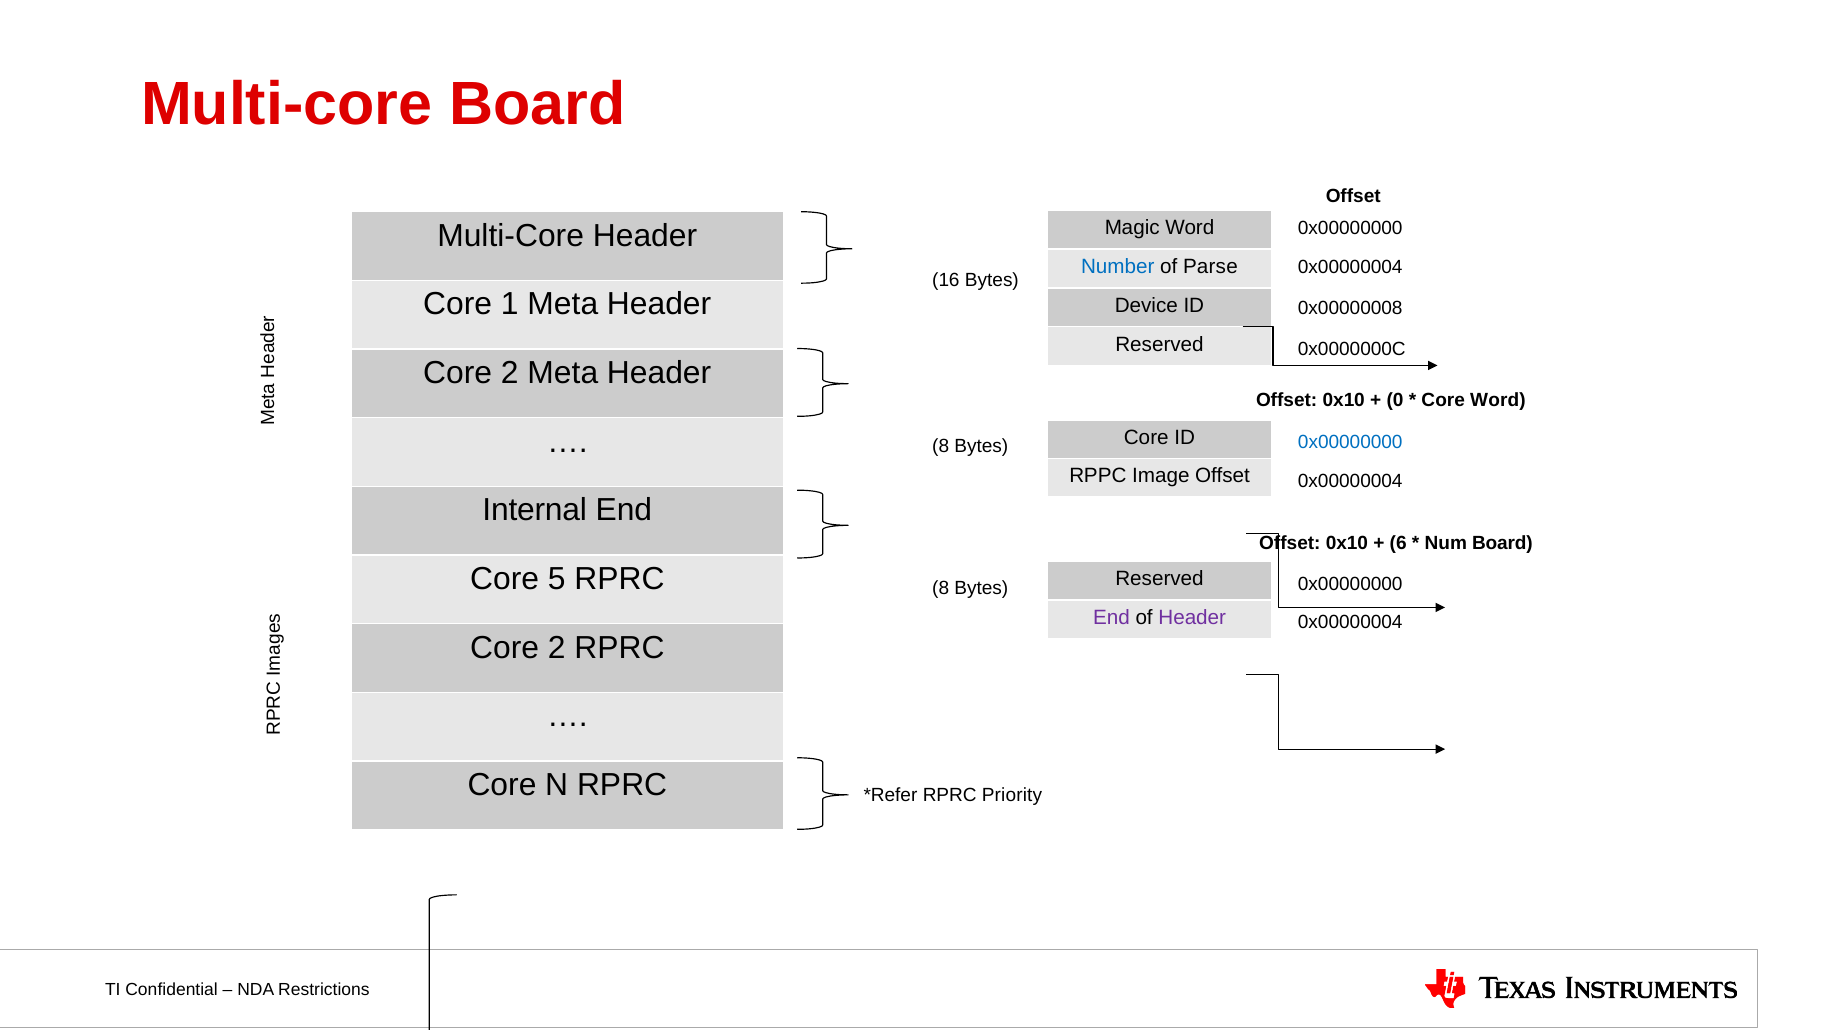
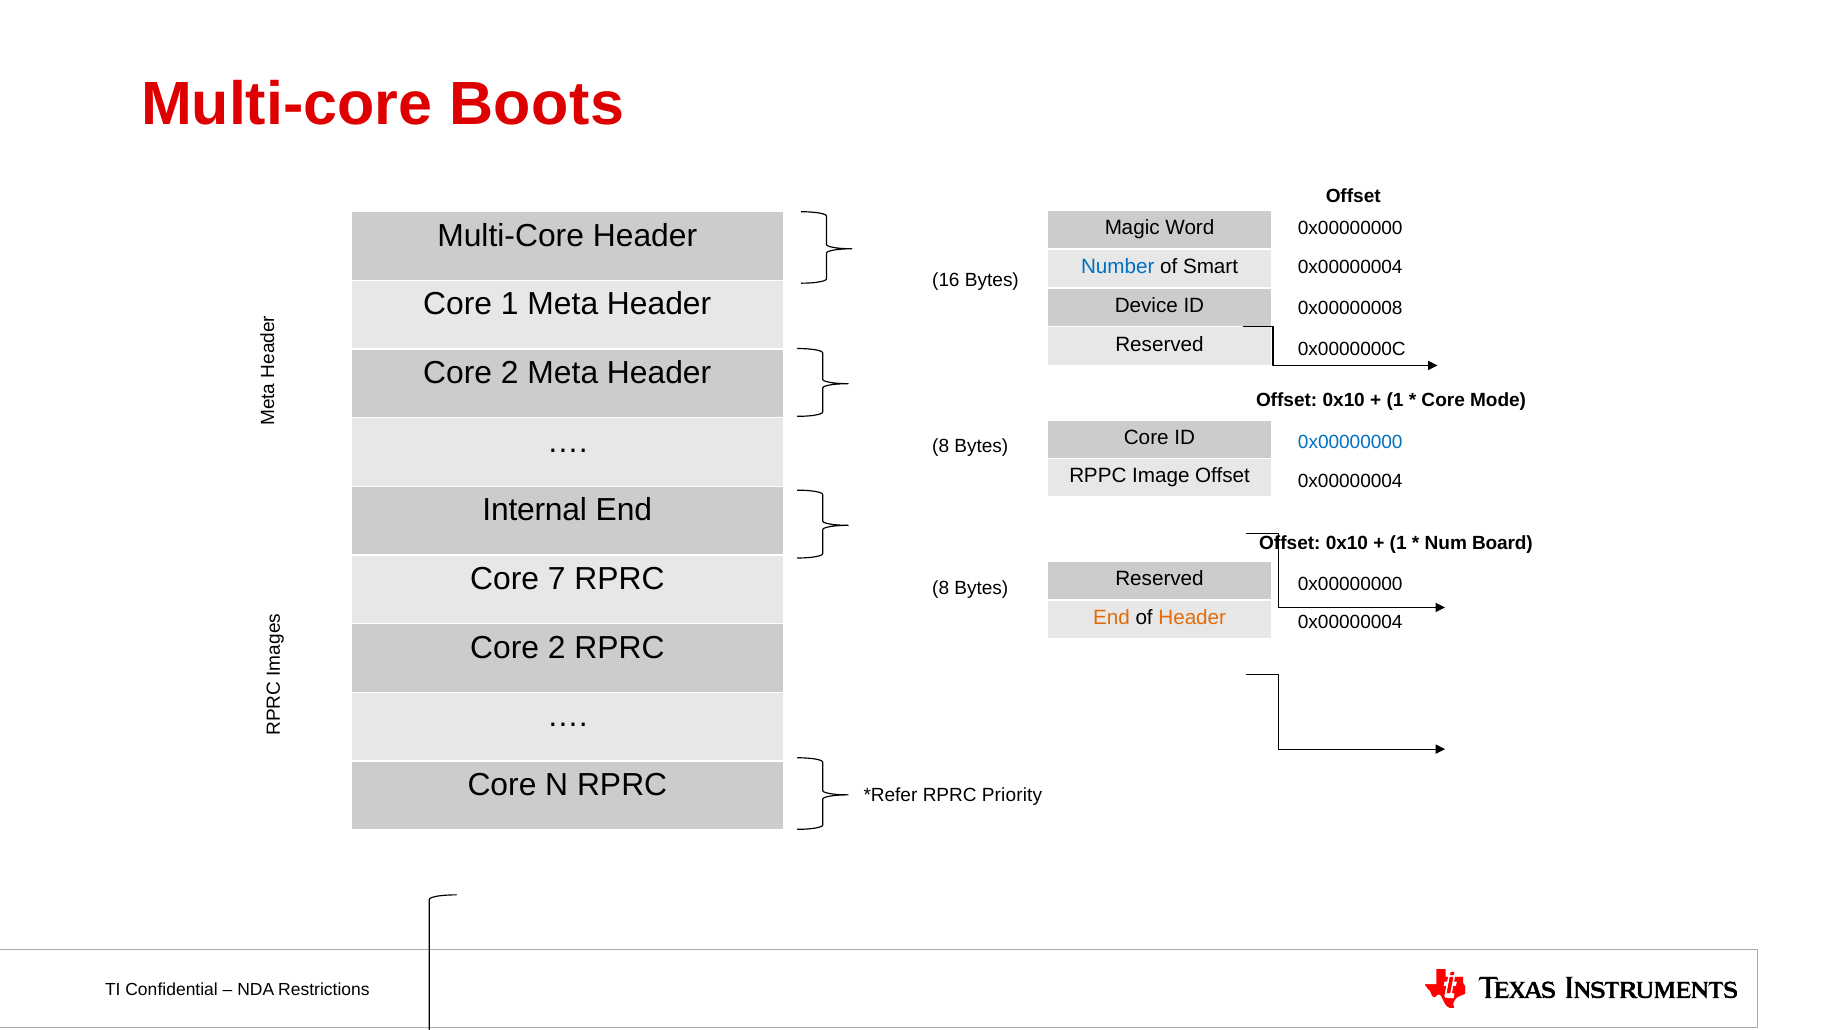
Multi-core Board: Board -> Boots
Parse: Parse -> Smart
0 at (1395, 400): 0 -> 1
Core Word: Word -> Mode
6 at (1398, 542): 6 -> 1
5: 5 -> 7
End at (1111, 617) colour: purple -> orange
Header at (1192, 617) colour: purple -> orange
